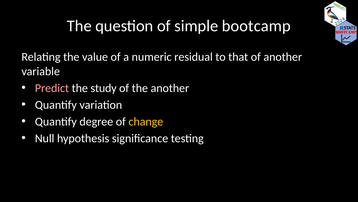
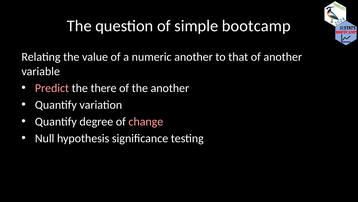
numeric residual: residual -> another
study: study -> there
change colour: yellow -> pink
